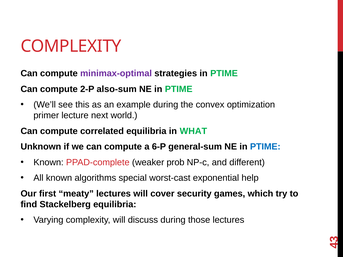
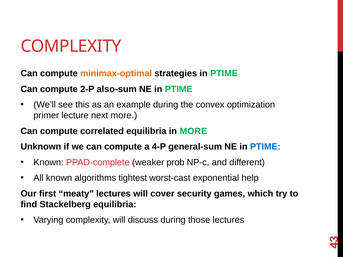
minimax-optimal colour: purple -> orange
next world: world -> more
in WHAT: WHAT -> MORE
6-P: 6-P -> 4-P
special: special -> tightest
